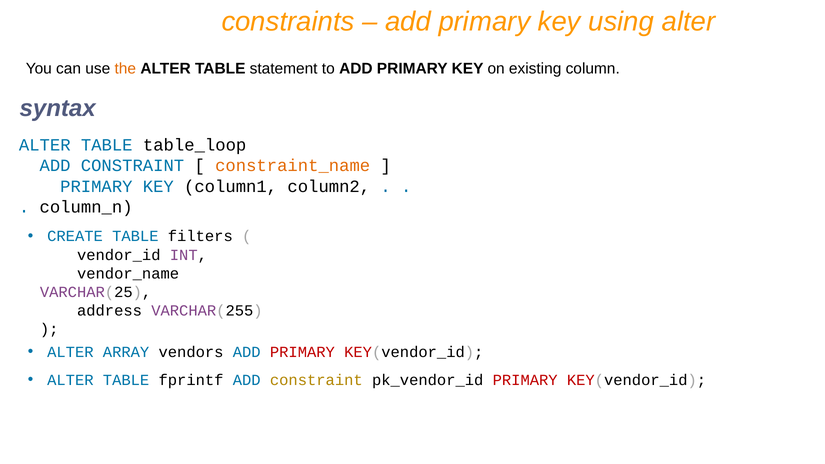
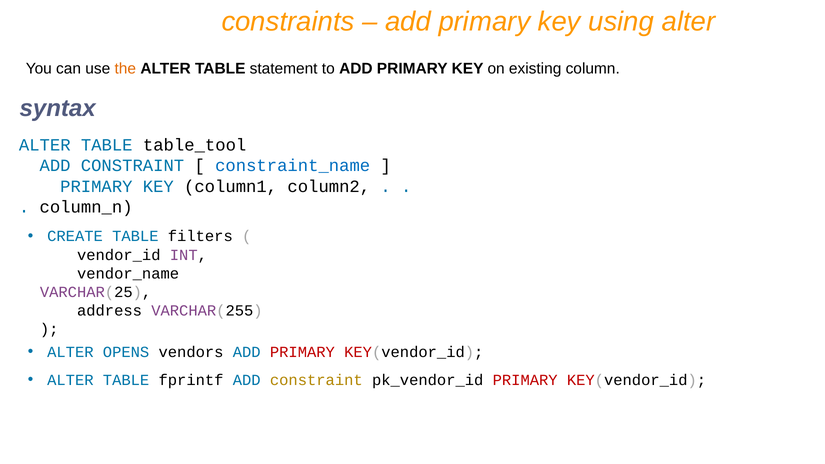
table_loop: table_loop -> table_tool
constraint_name colour: orange -> blue
ARRAY: ARRAY -> OPENS
